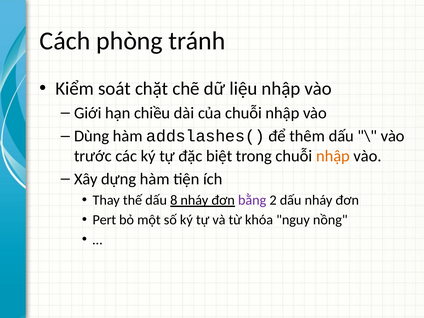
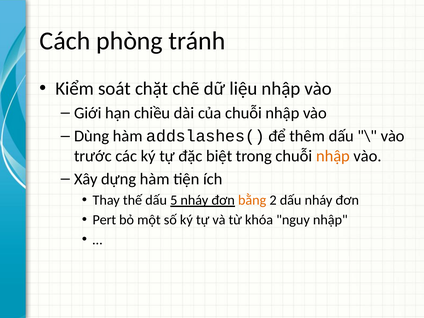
8: 8 -> 5
bằng colour: purple -> orange
nguy nồng: nồng -> nhập
